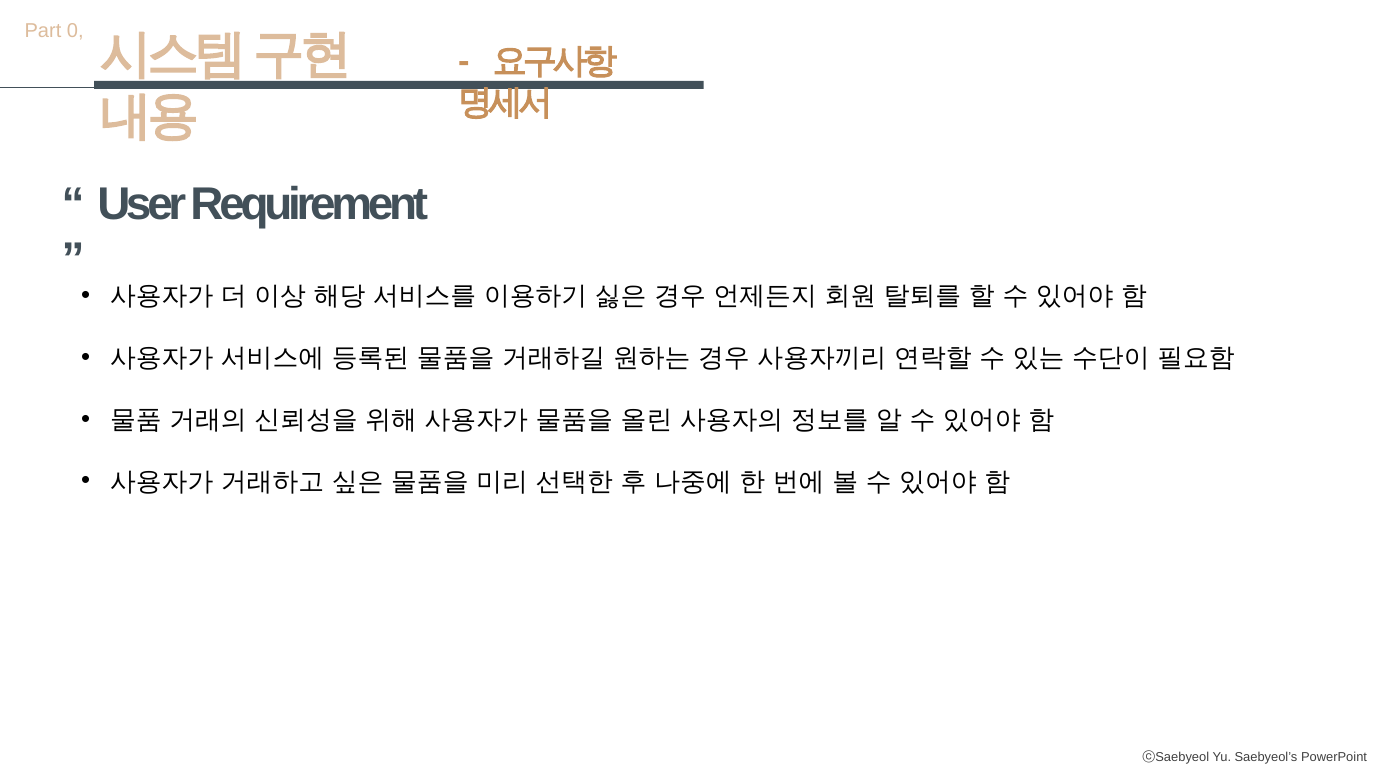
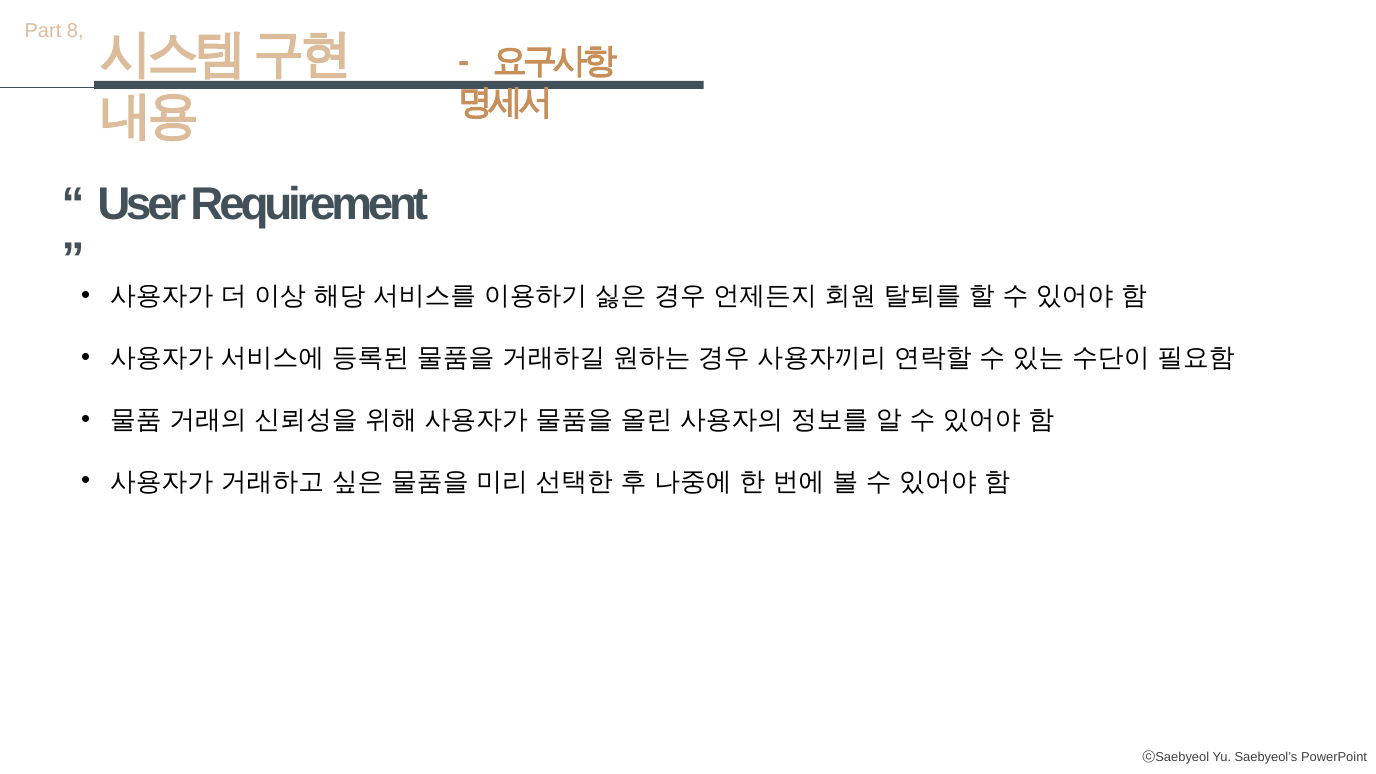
0: 0 -> 8
